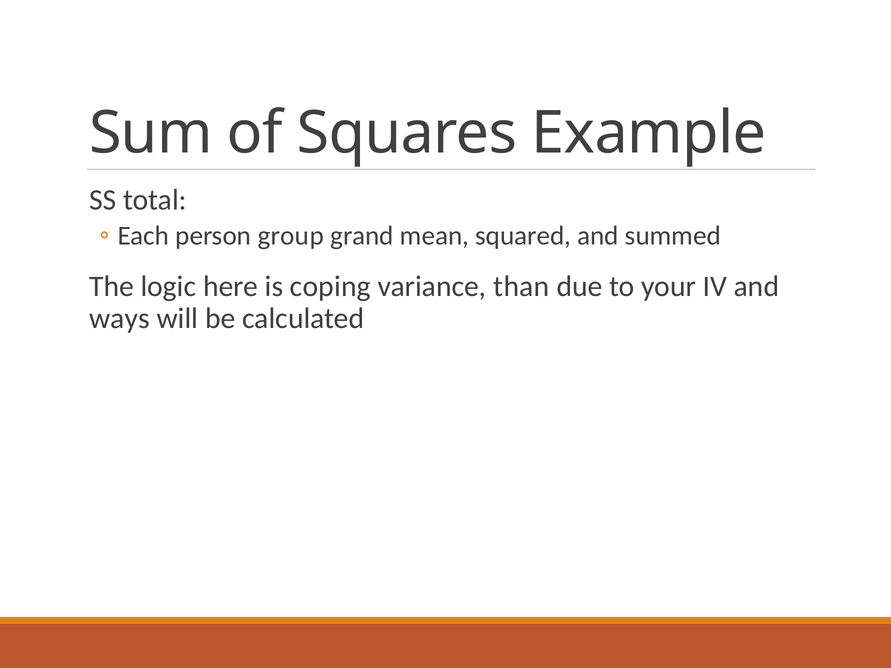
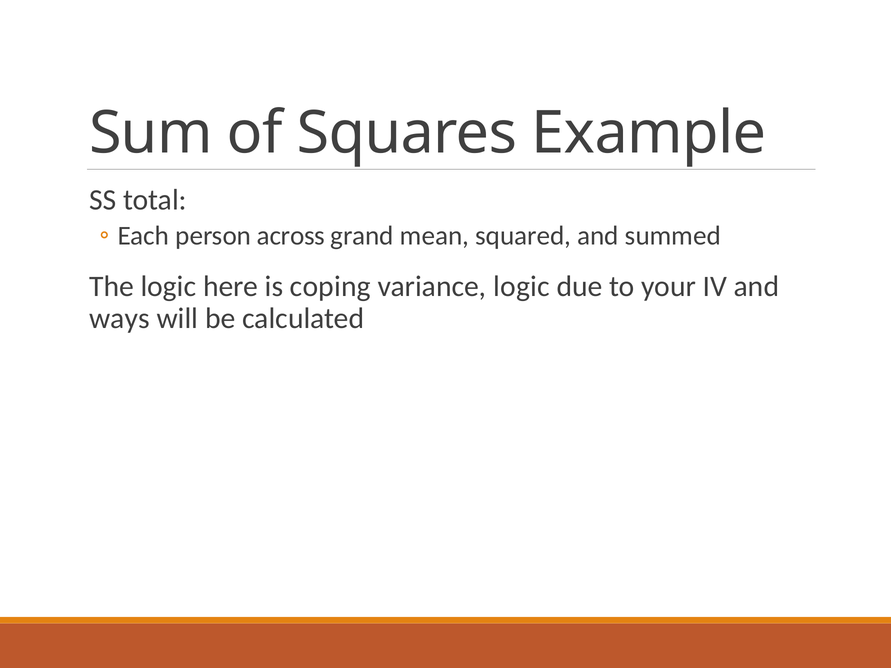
group: group -> across
variance than: than -> logic
